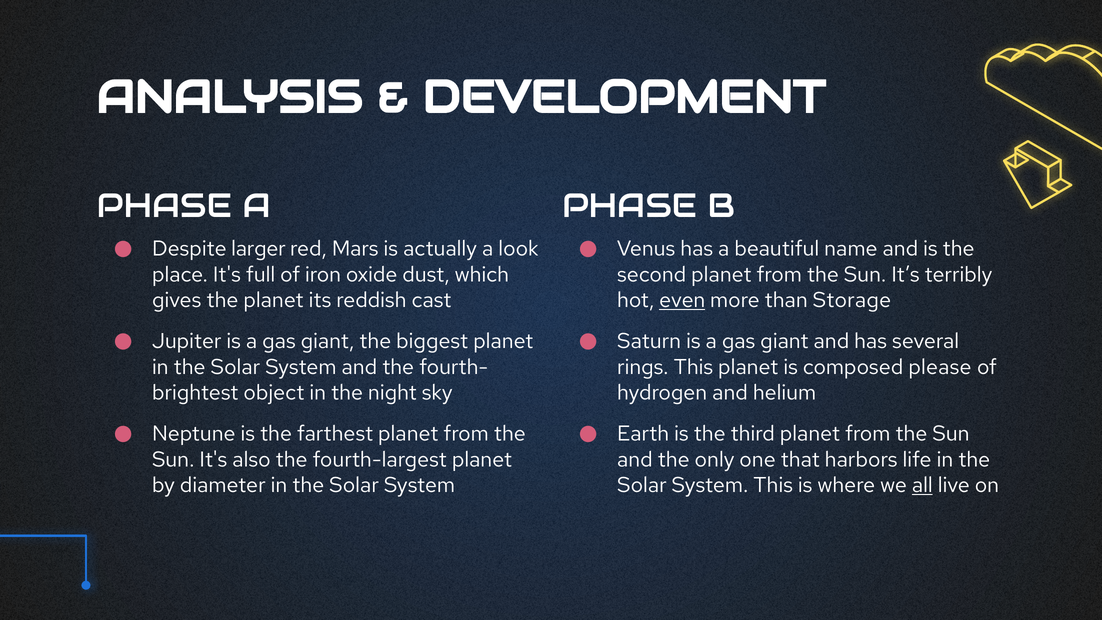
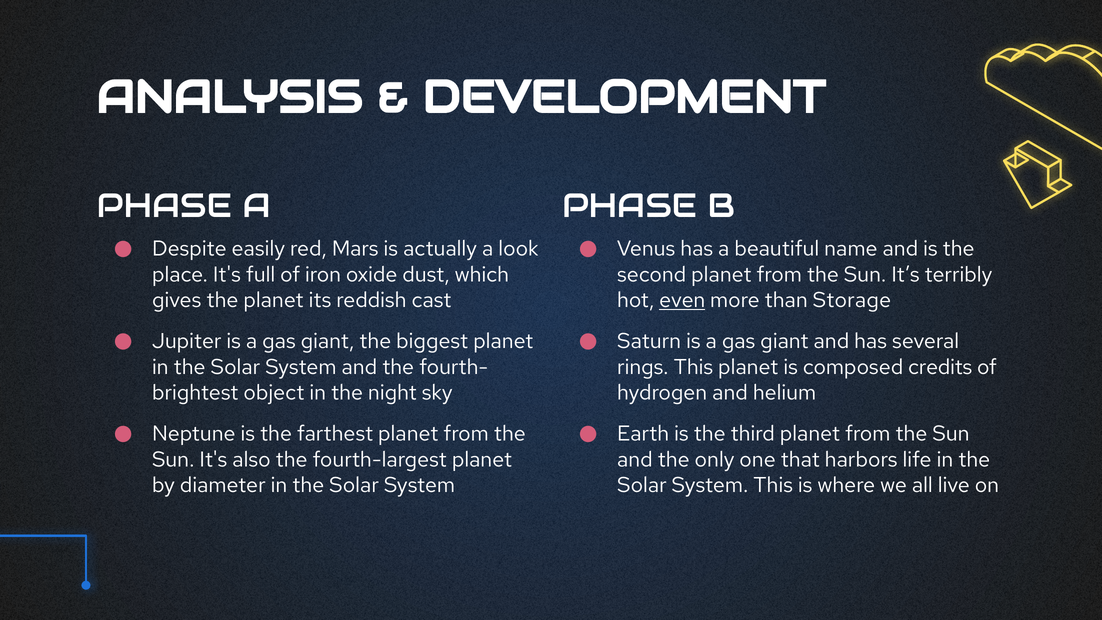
larger: larger -> easily
please: please -> credits
all underline: present -> none
